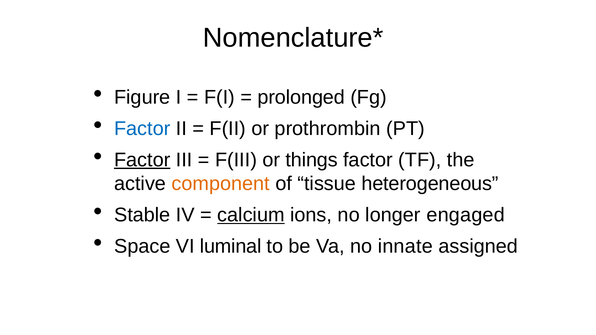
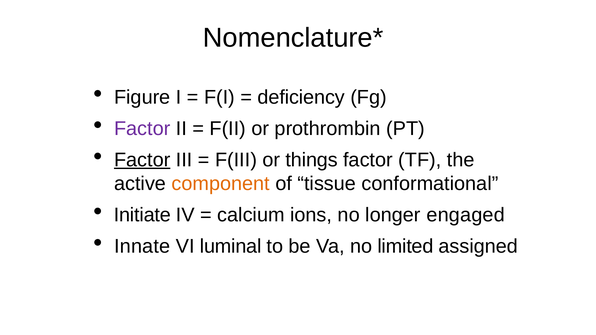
prolonged: prolonged -> deficiency
Factor at (142, 129) colour: blue -> purple
heterogeneous: heterogeneous -> conformational
Stable: Stable -> Initiate
calcium underline: present -> none
Space: Space -> Innate
innate: innate -> limited
